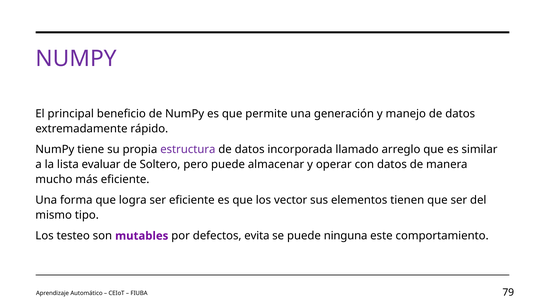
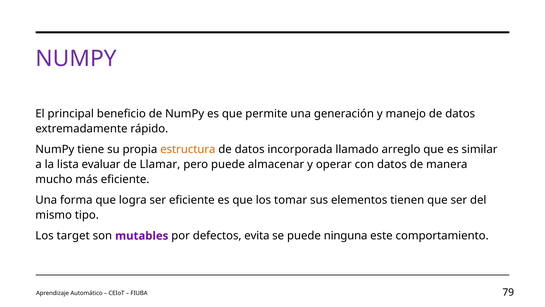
estructura colour: purple -> orange
Soltero: Soltero -> Llamar
vector: vector -> tomar
testeo: testeo -> target
